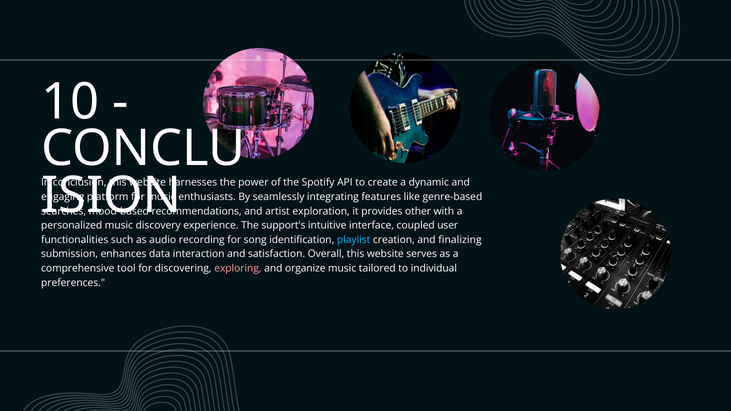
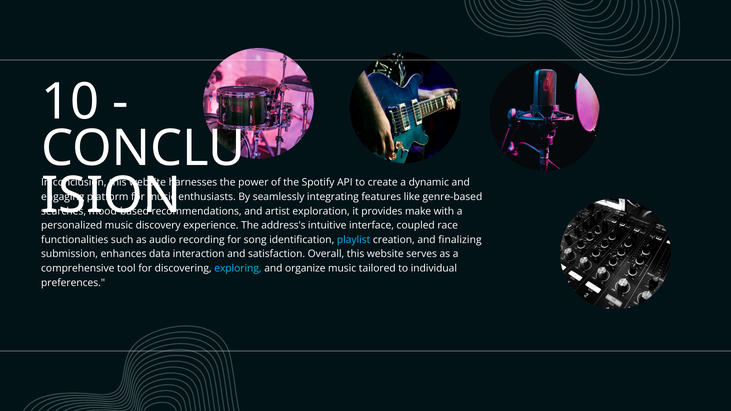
other: other -> make
support's: support's -> address's
user: user -> race
exploring colour: pink -> light blue
